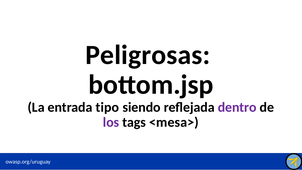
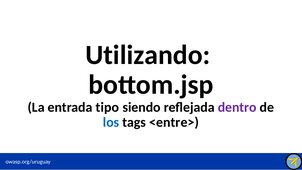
Peligrosas: Peligrosas -> Utilizando
los colour: purple -> blue
<mesa>: <mesa> -> <entre>
